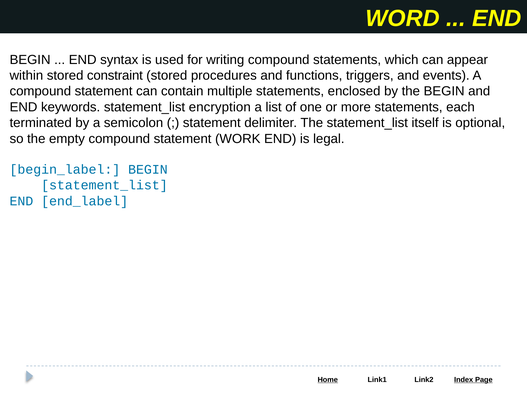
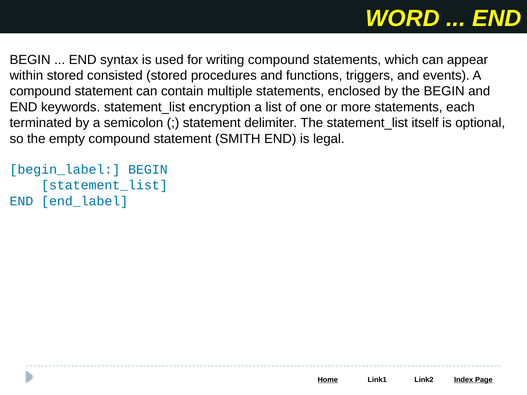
constraint: constraint -> consisted
WORK: WORK -> SMITH
